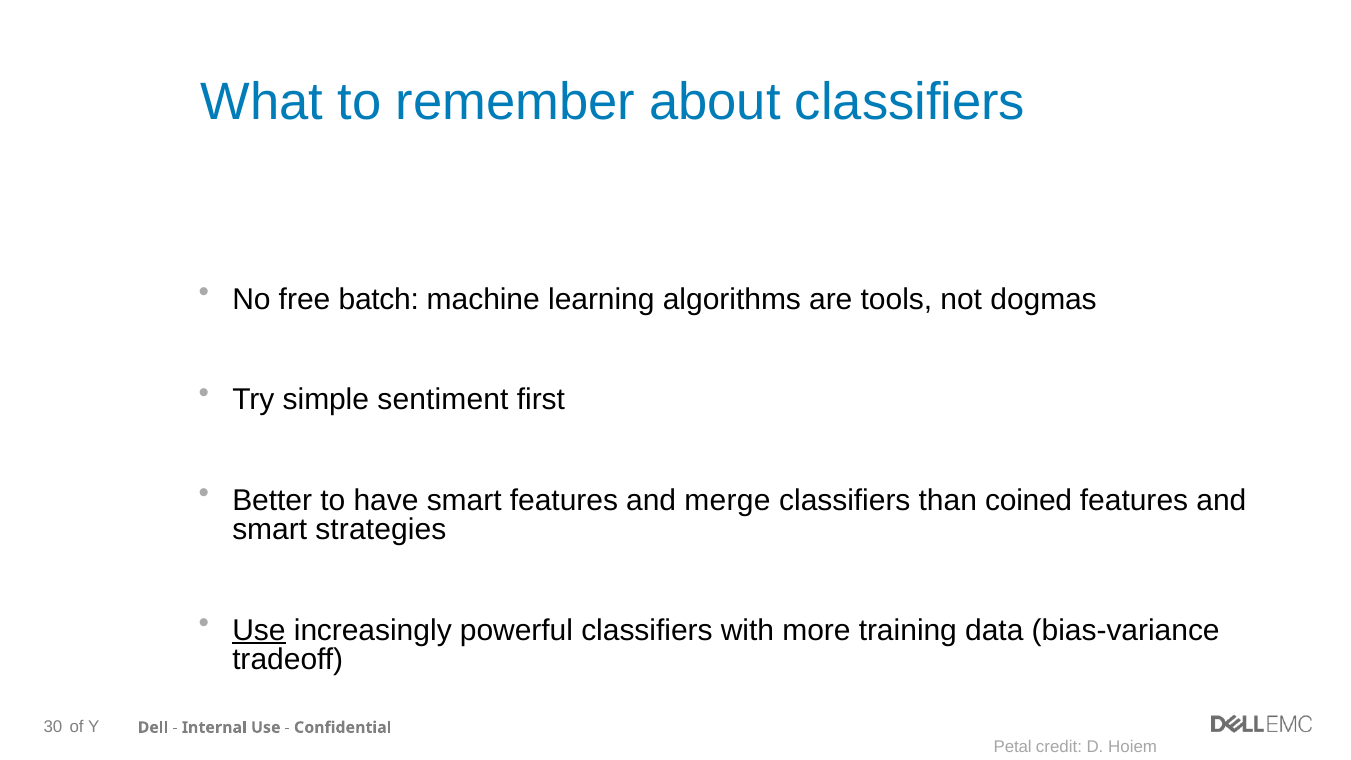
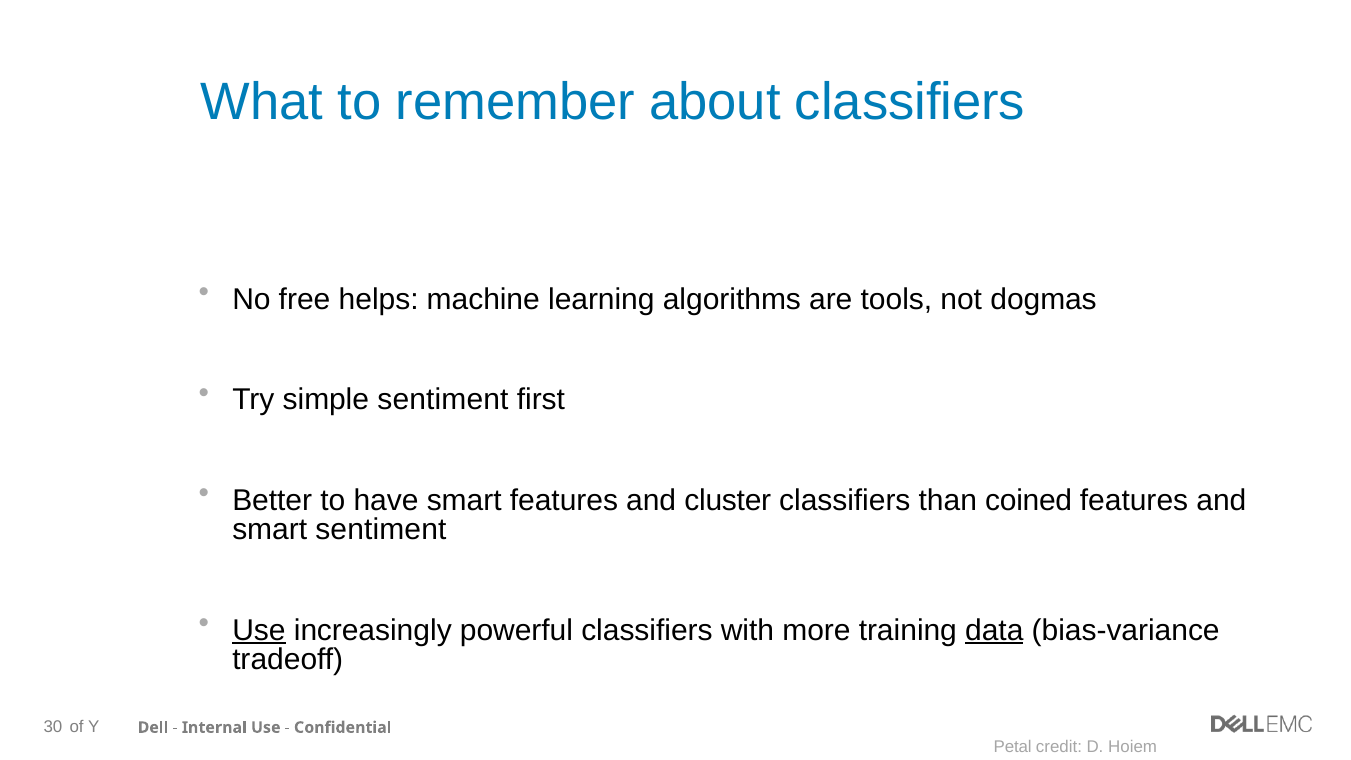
batch: batch -> helps
merge: merge -> cluster
smart strategies: strategies -> sentiment
data underline: none -> present
